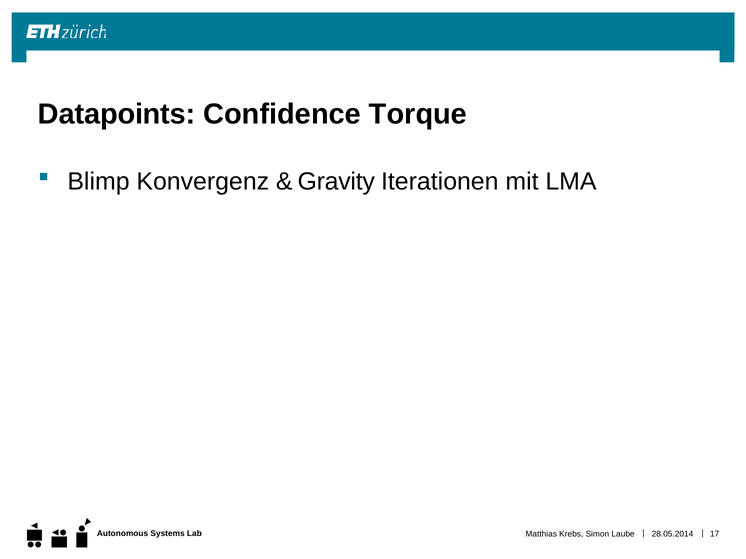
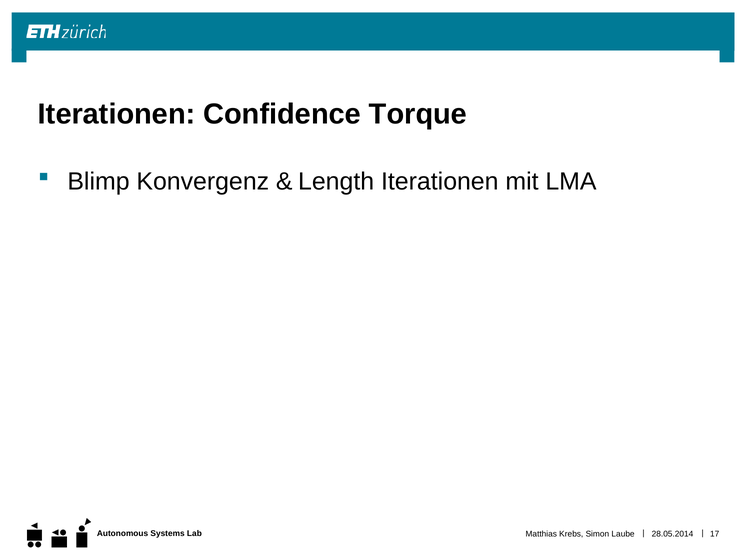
Datapoints at (117, 115): Datapoints -> Iterationen
Gravity: Gravity -> Length
